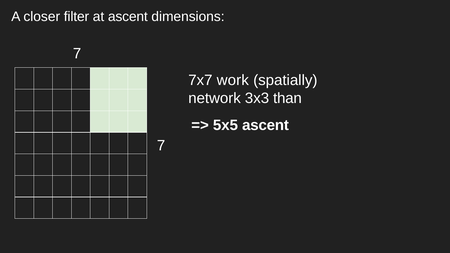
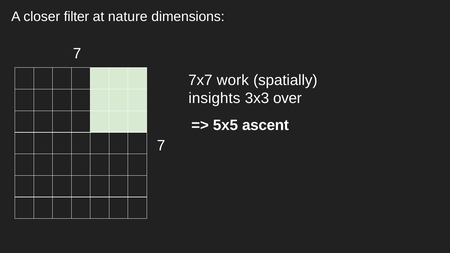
at ascent: ascent -> nature
network: network -> insights
than: than -> over
